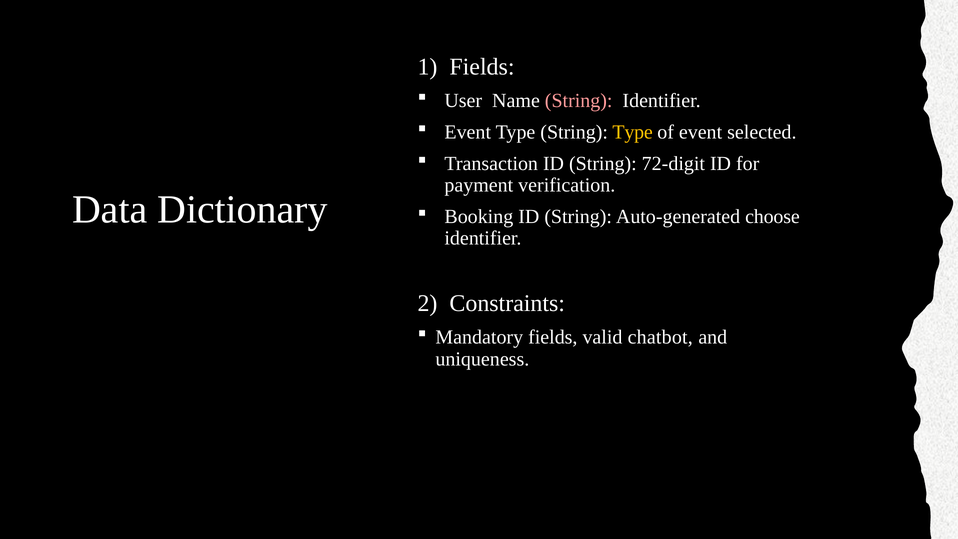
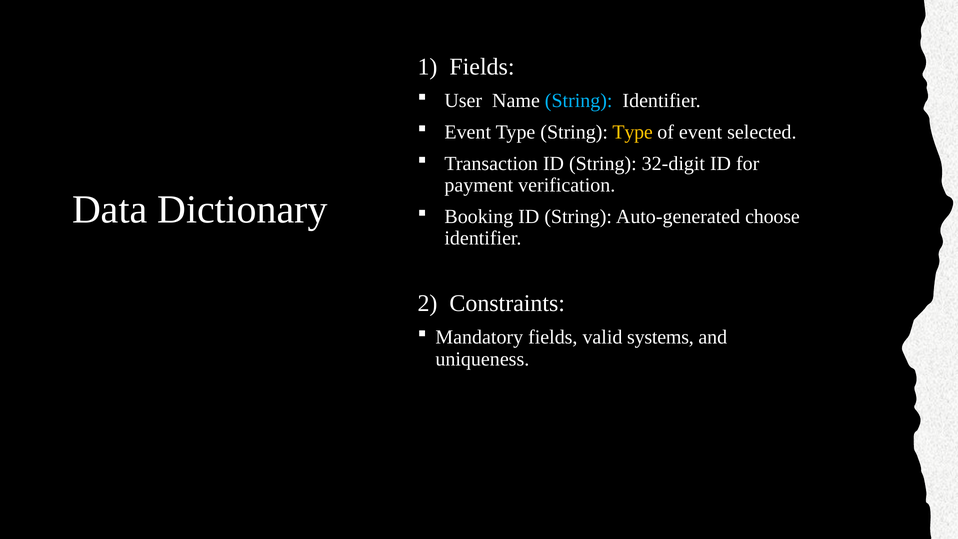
String at (579, 100) colour: pink -> light blue
72-digit: 72-digit -> 32-digit
chatbot: chatbot -> systems
